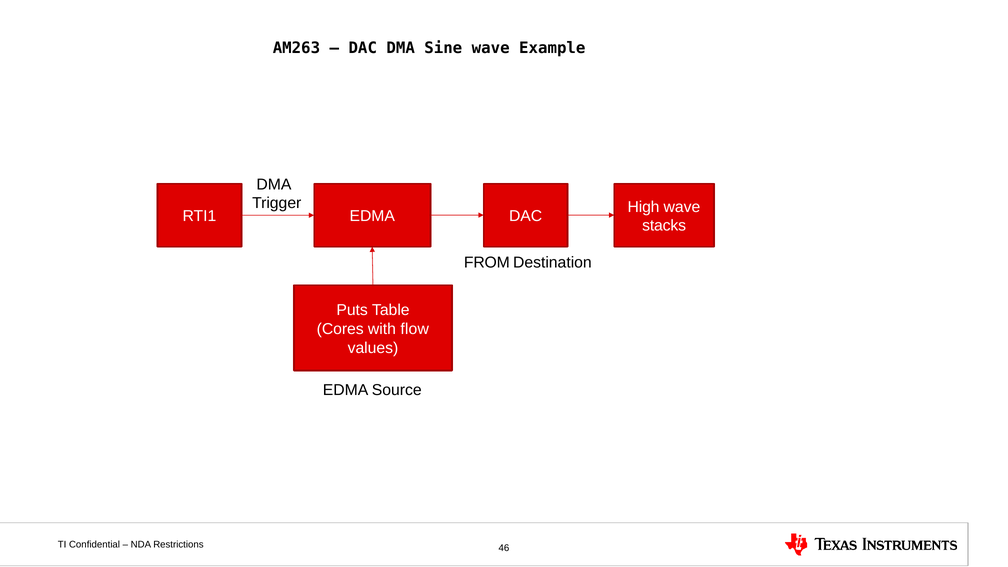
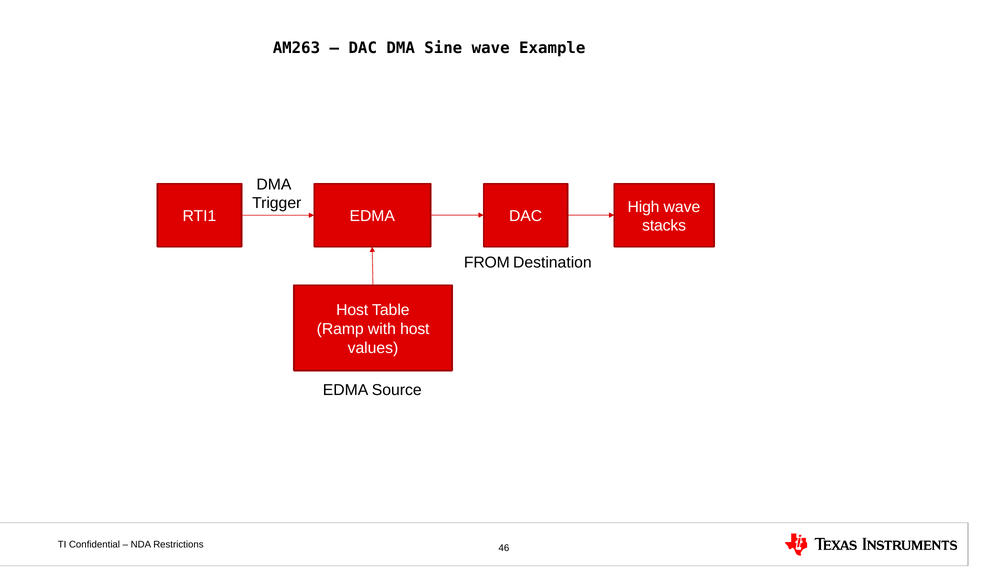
Puts at (352, 310): Puts -> Host
Cores: Cores -> Ramp
with flow: flow -> host
